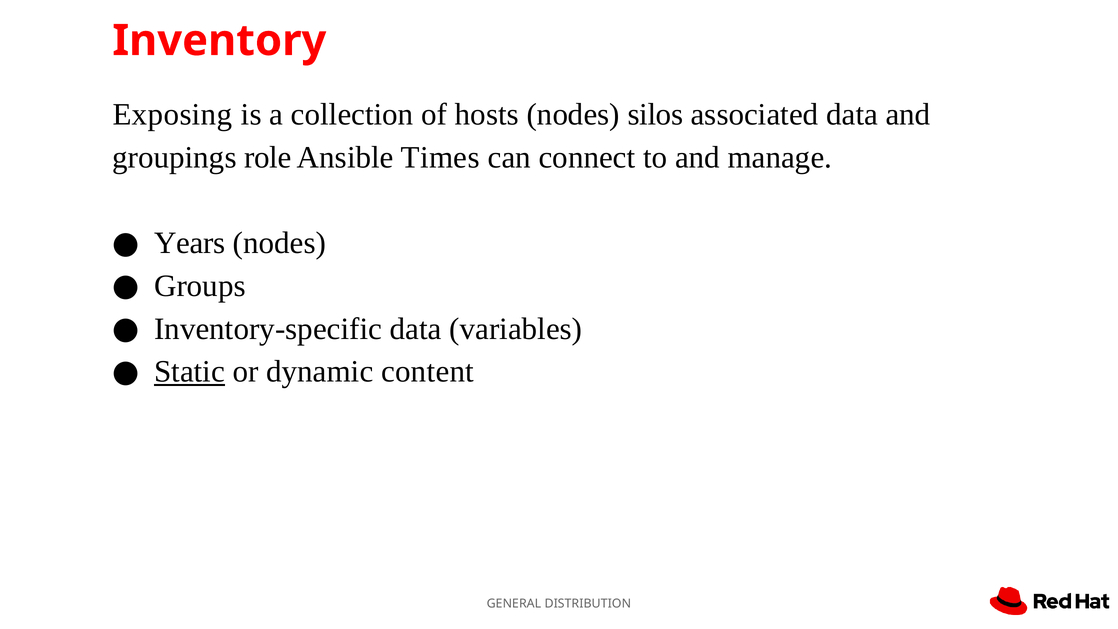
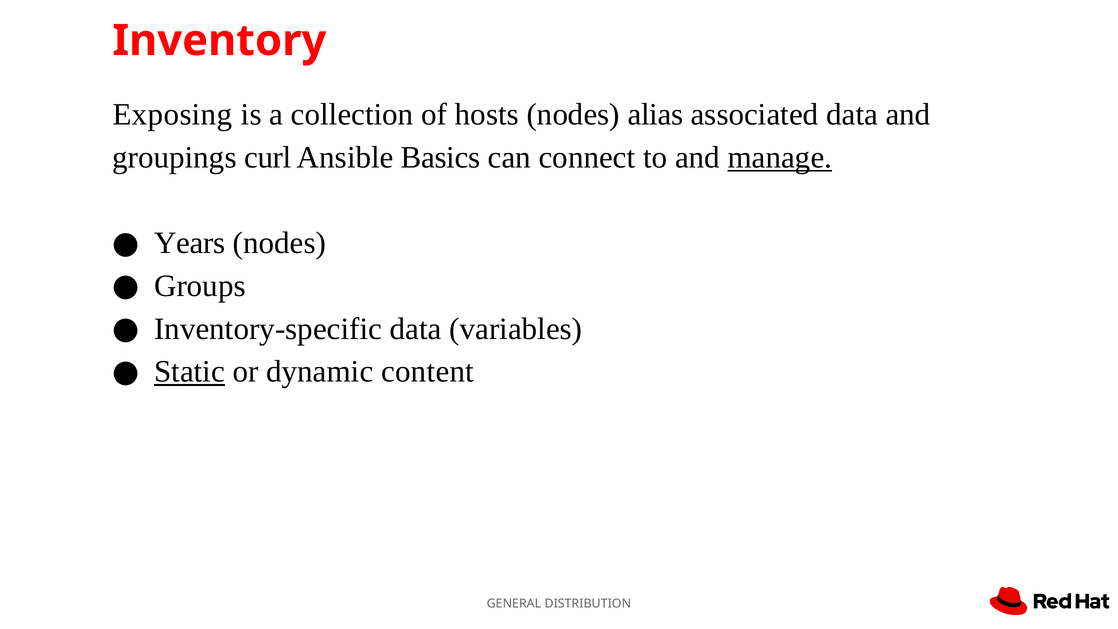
silos: silos -> alias
role: role -> curl
Times: Times -> Basics
manage underline: none -> present
